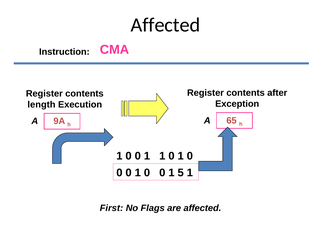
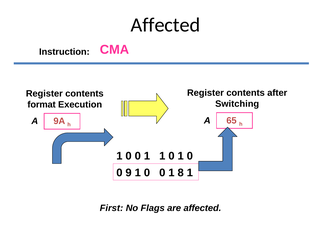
Exception: Exception -> Switching
length: length -> format
0 at (129, 173): 0 -> 9
5: 5 -> 8
